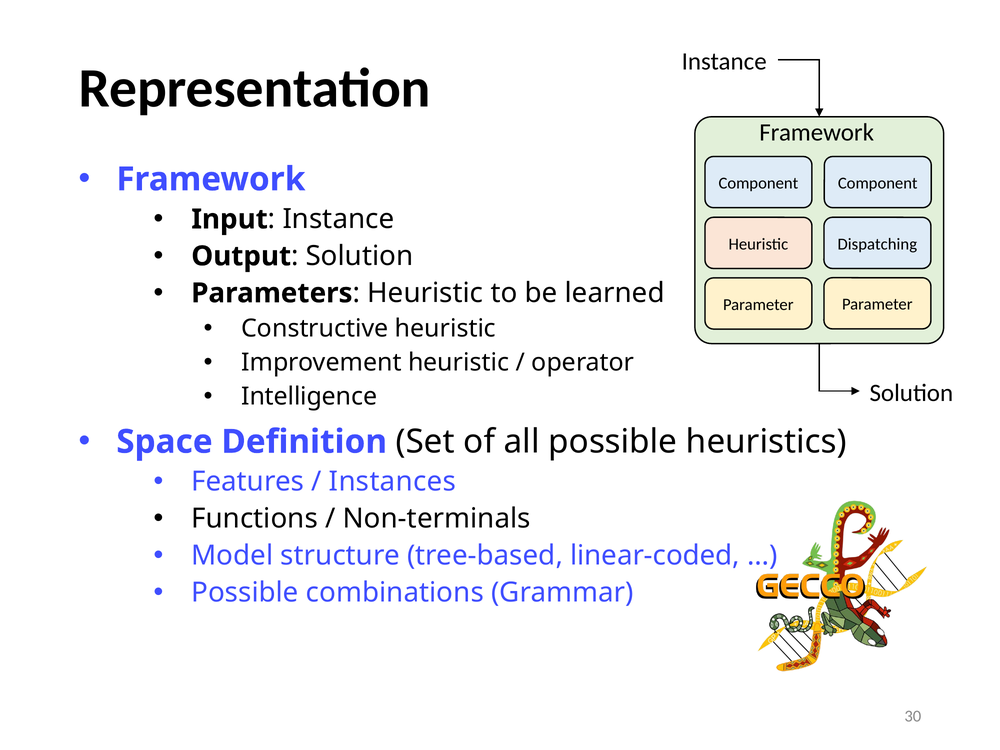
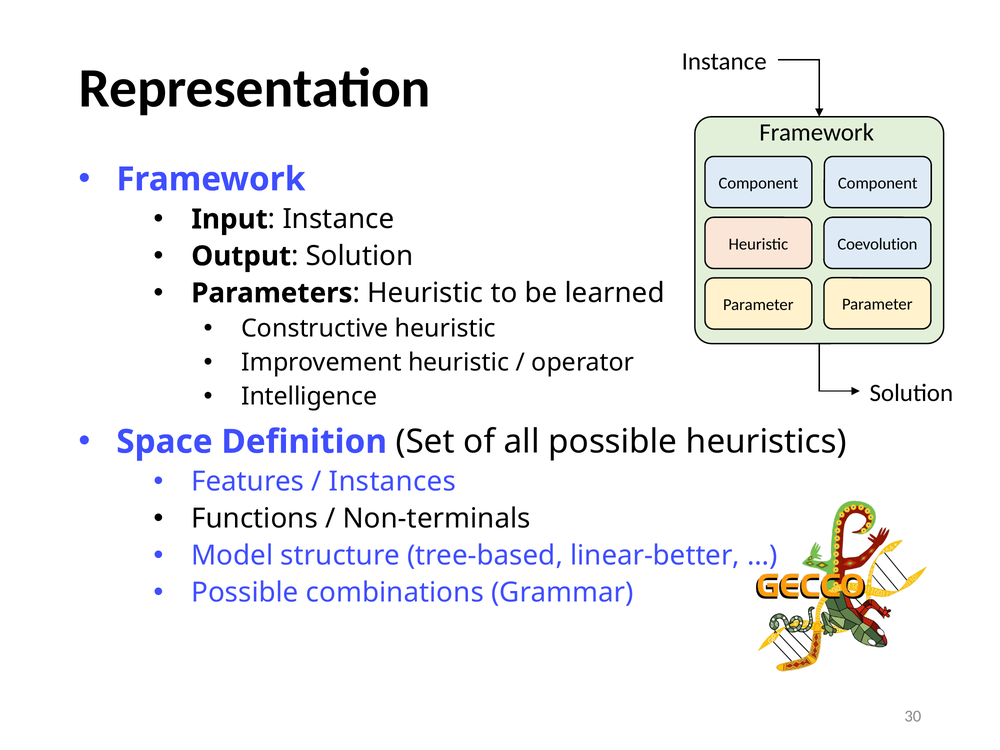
Dispatching: Dispatching -> Coevolution
linear-coded: linear-coded -> linear-better
